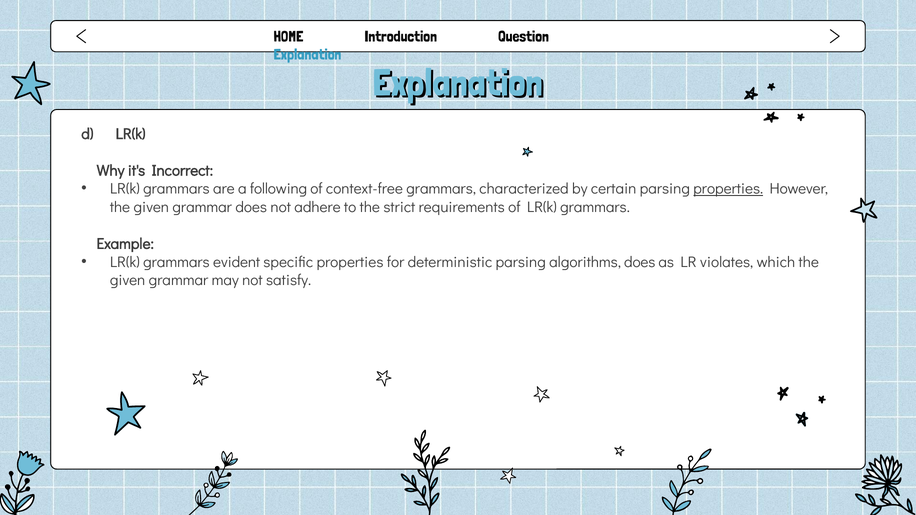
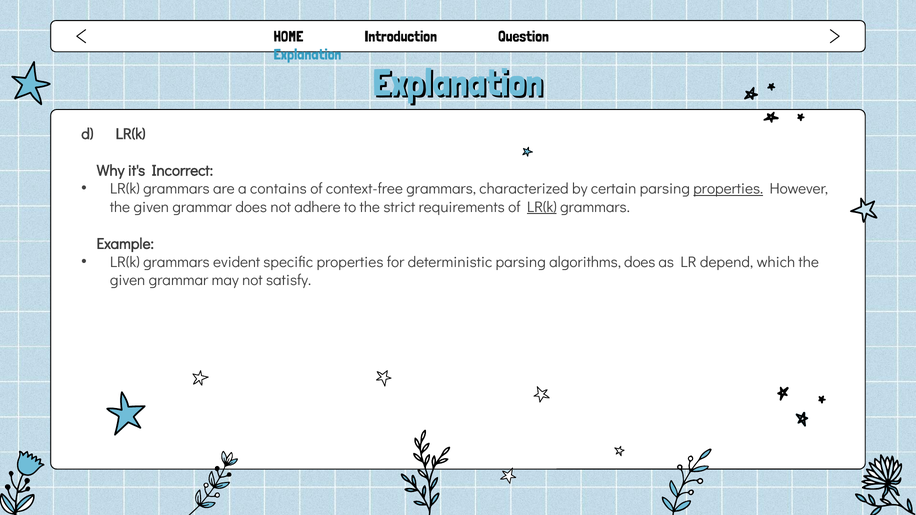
following: following -> contains
LR(k at (542, 207) underline: none -> present
violates: violates -> depend
